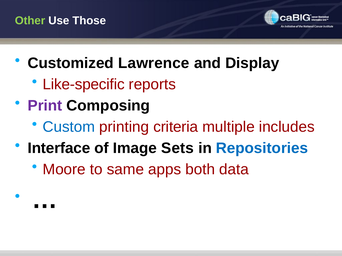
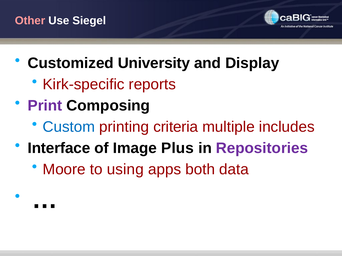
Other colour: light green -> pink
Those: Those -> Siegel
Lawrence: Lawrence -> University
Like-specific: Like-specific -> Kirk-specific
Sets: Sets -> Plus
Repositories colour: blue -> purple
same: same -> using
